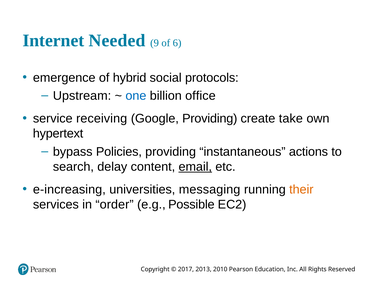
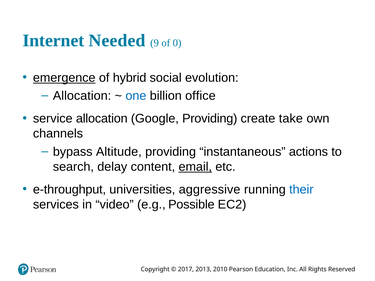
6: 6 -> 0
emergence underline: none -> present
protocols: protocols -> evolution
Upstream at (82, 96): Upstream -> Allocation
service receiving: receiving -> allocation
hypertext: hypertext -> channels
Policies: Policies -> Altitude
e-increasing: e-increasing -> e-throughput
messaging: messaging -> aggressive
their colour: orange -> blue
order: order -> video
